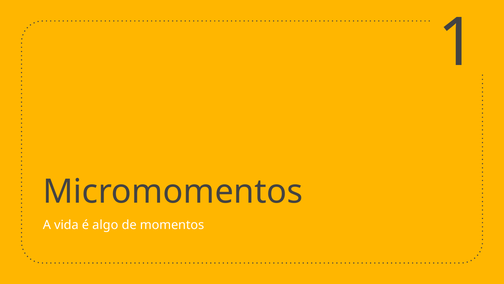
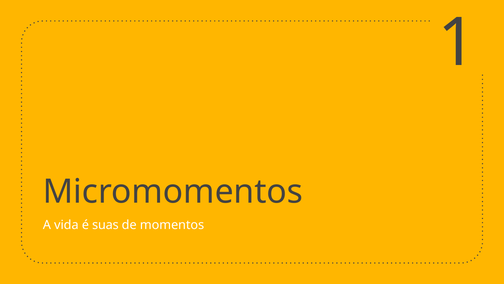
algo: algo -> suas
